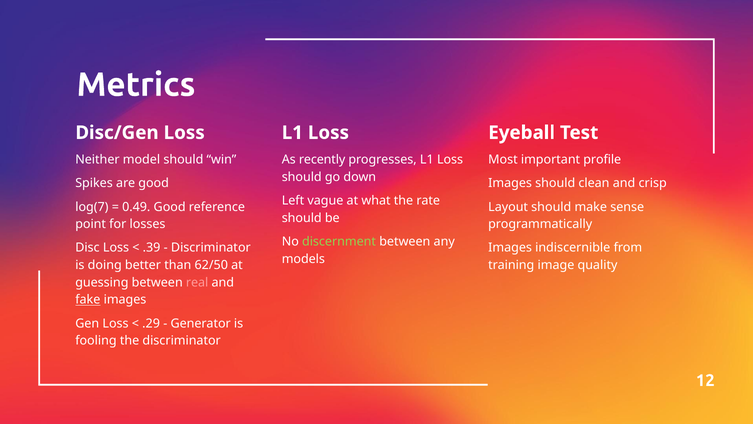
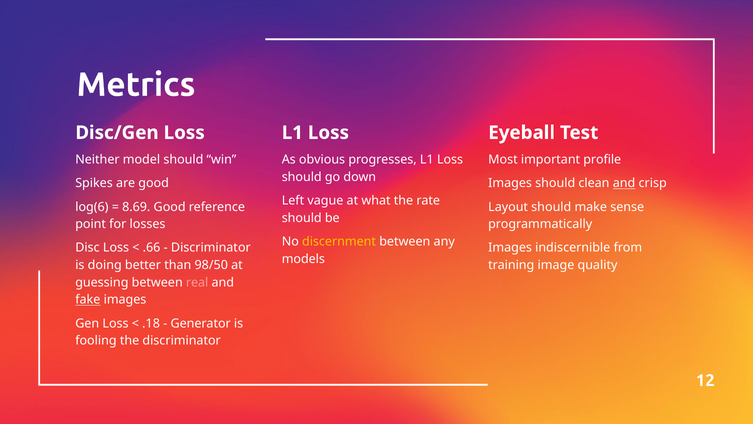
recently: recently -> obvious
and at (624, 183) underline: none -> present
log(7: log(7 -> log(6
0.49: 0.49 -> 8.69
discernment colour: light green -> yellow
.39: .39 -> .66
62/50: 62/50 -> 98/50
.29: .29 -> .18
